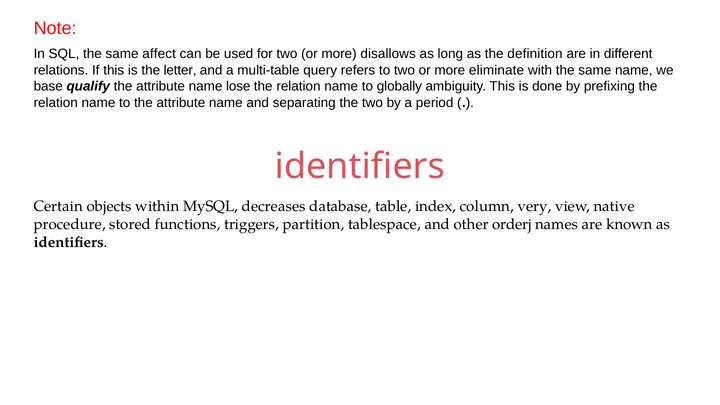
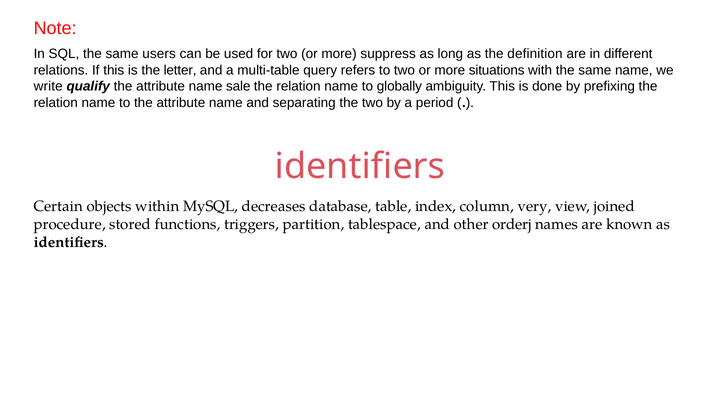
affect: affect -> users
disallows: disallows -> suppress
eliminate: eliminate -> situations
base: base -> write
lose: lose -> sale
native: native -> joined
